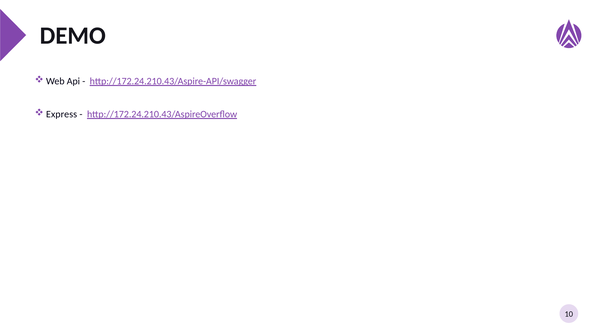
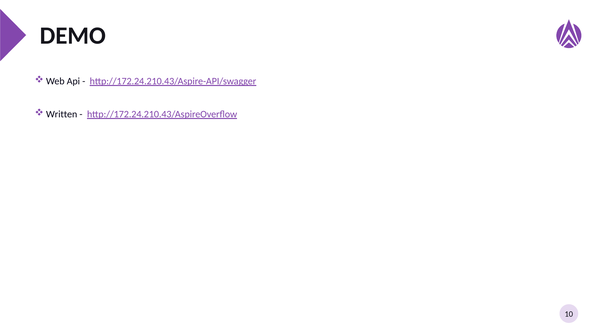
Express: Express -> Written
